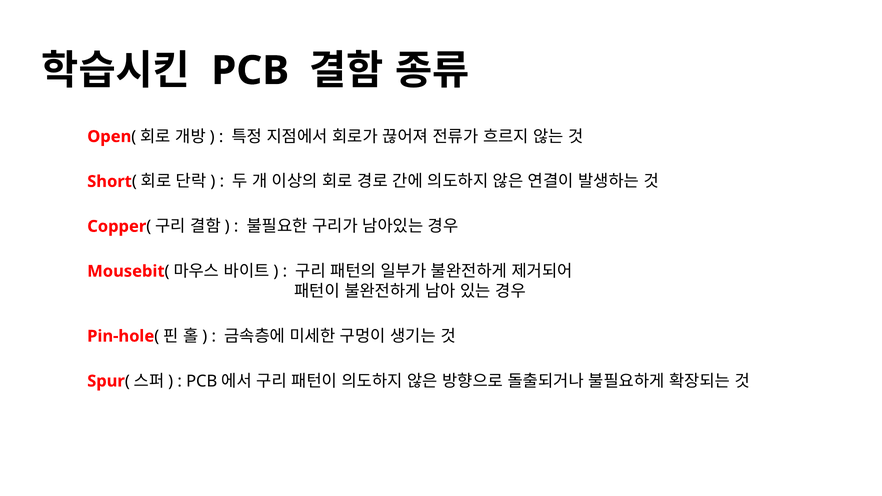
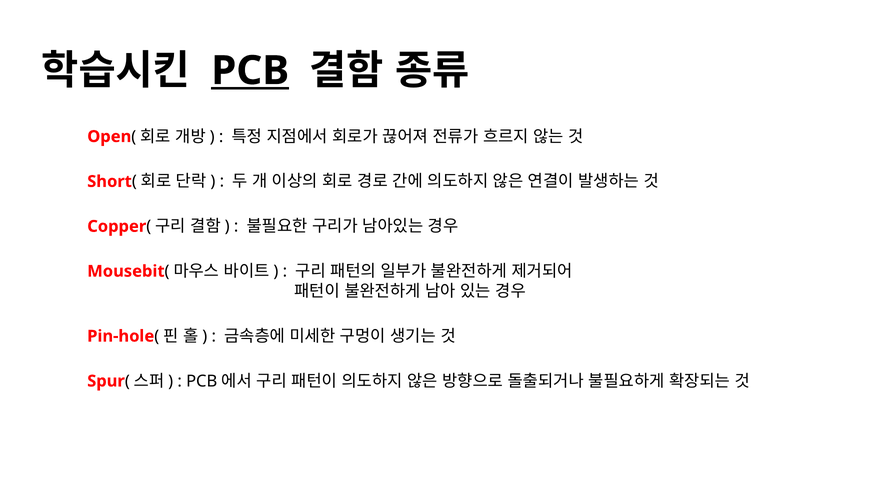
PCB underline: none -> present
